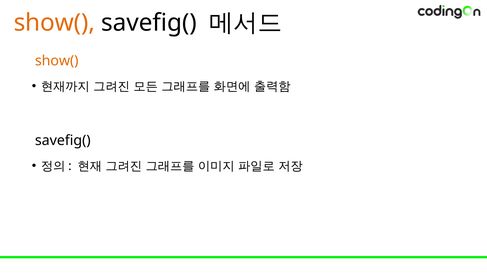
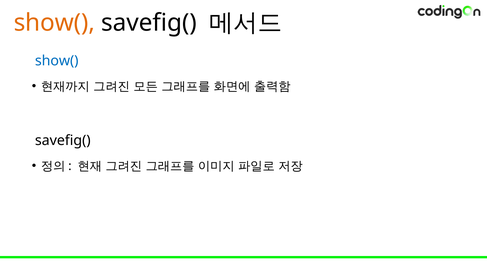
show( at (57, 61) colour: orange -> blue
